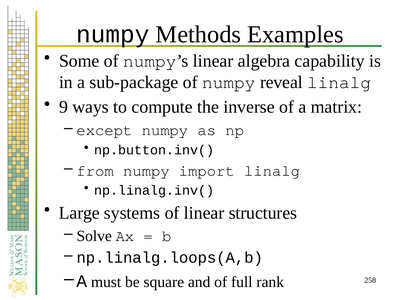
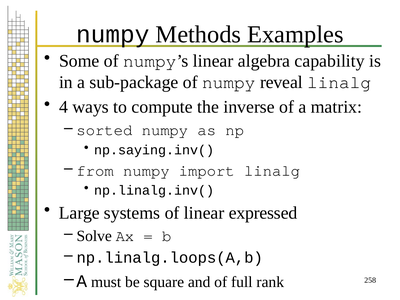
9: 9 -> 4
except: except -> sorted
np.button.inv(: np.button.inv( -> np.saying.inv(
structures: structures -> expressed
